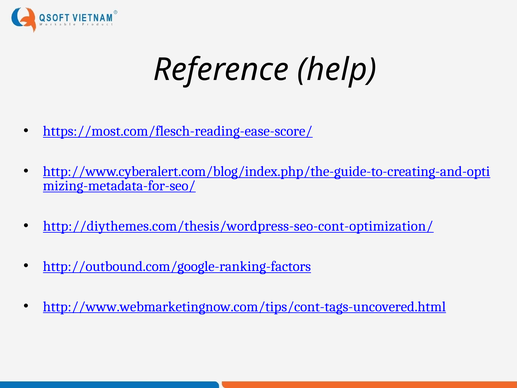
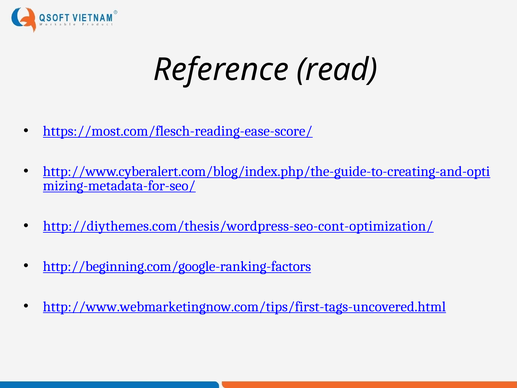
help: help -> read
http://outbound.com/google-ranking-factors: http://outbound.com/google-ranking-factors -> http://beginning.com/google-ranking-factors
http://www.webmarketingnow.com/tips/cont-tags-uncovered.html: http://www.webmarketingnow.com/tips/cont-tags-uncovered.html -> http://www.webmarketingnow.com/tips/first-tags-uncovered.html
